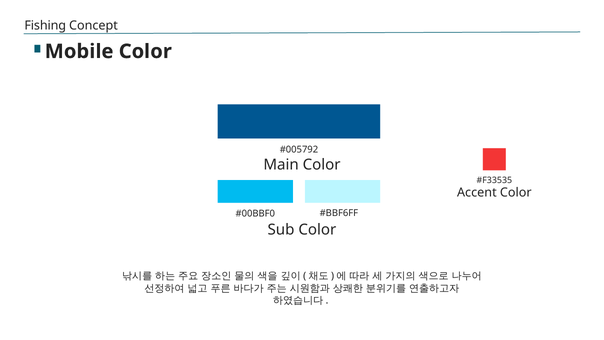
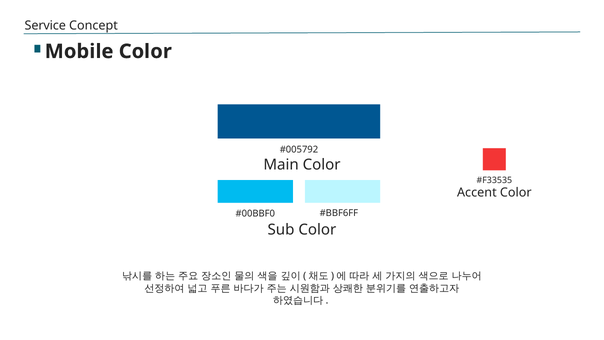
Fishing: Fishing -> Service
